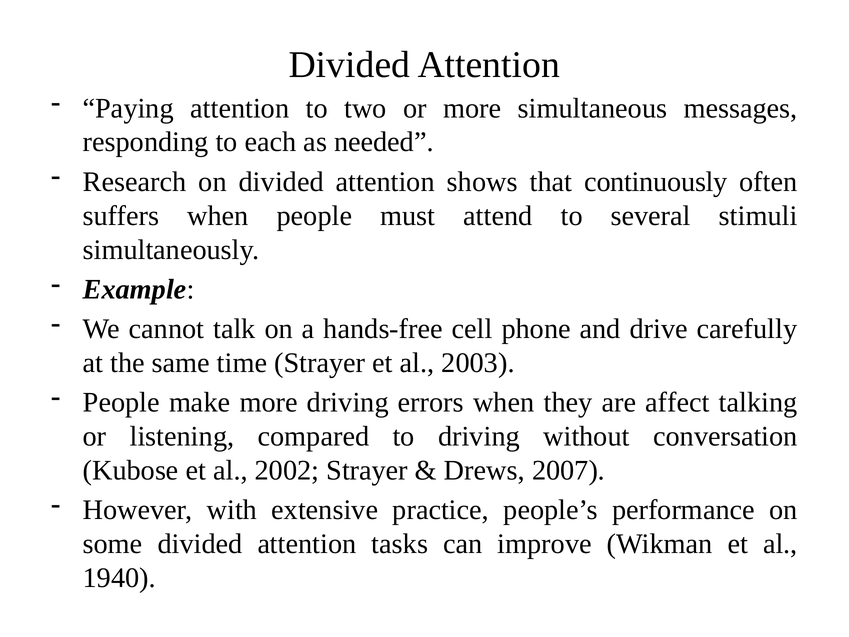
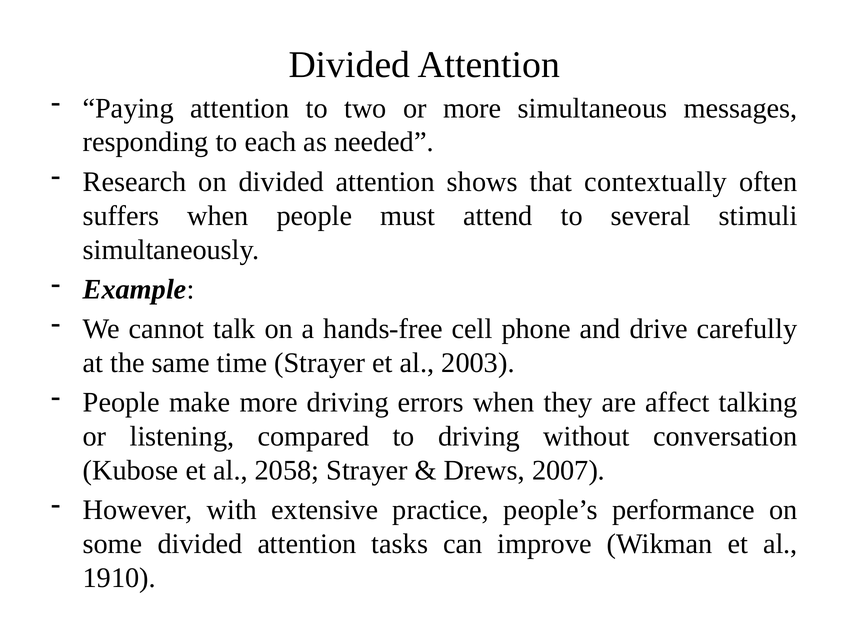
continuously: continuously -> contextually
2002: 2002 -> 2058
1940: 1940 -> 1910
